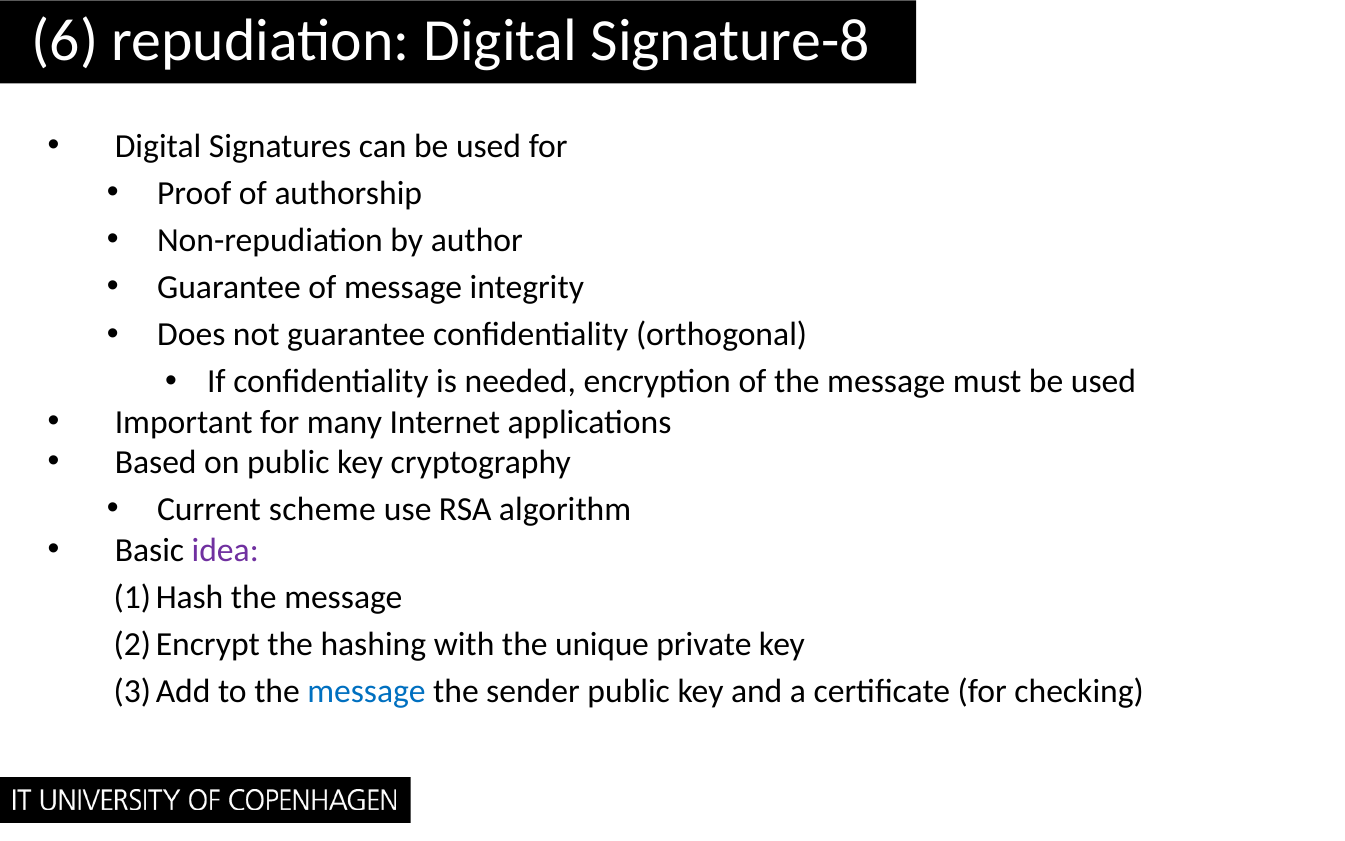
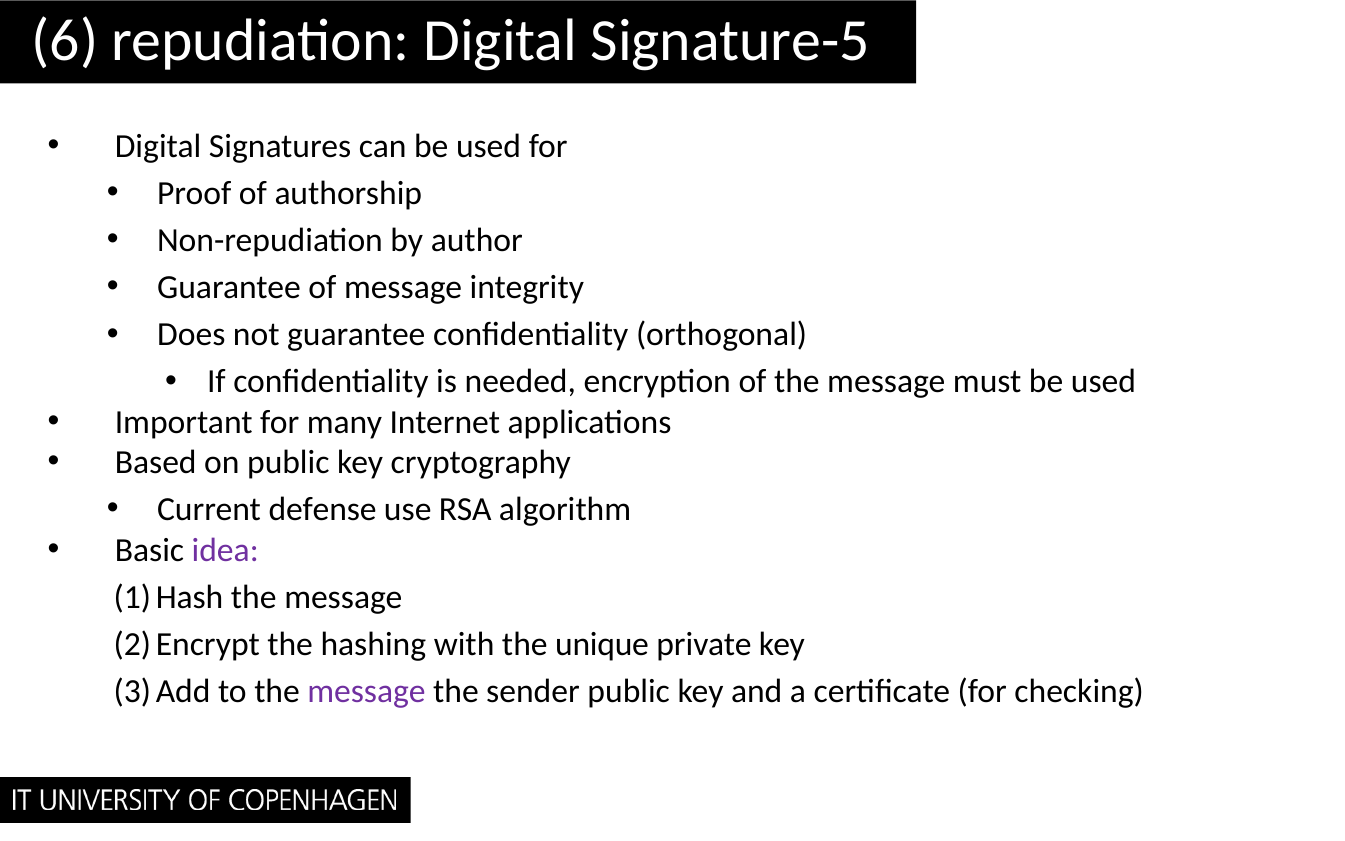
Signature-8: Signature-8 -> Signature-5
scheme: scheme -> defense
message at (366, 691) colour: blue -> purple
